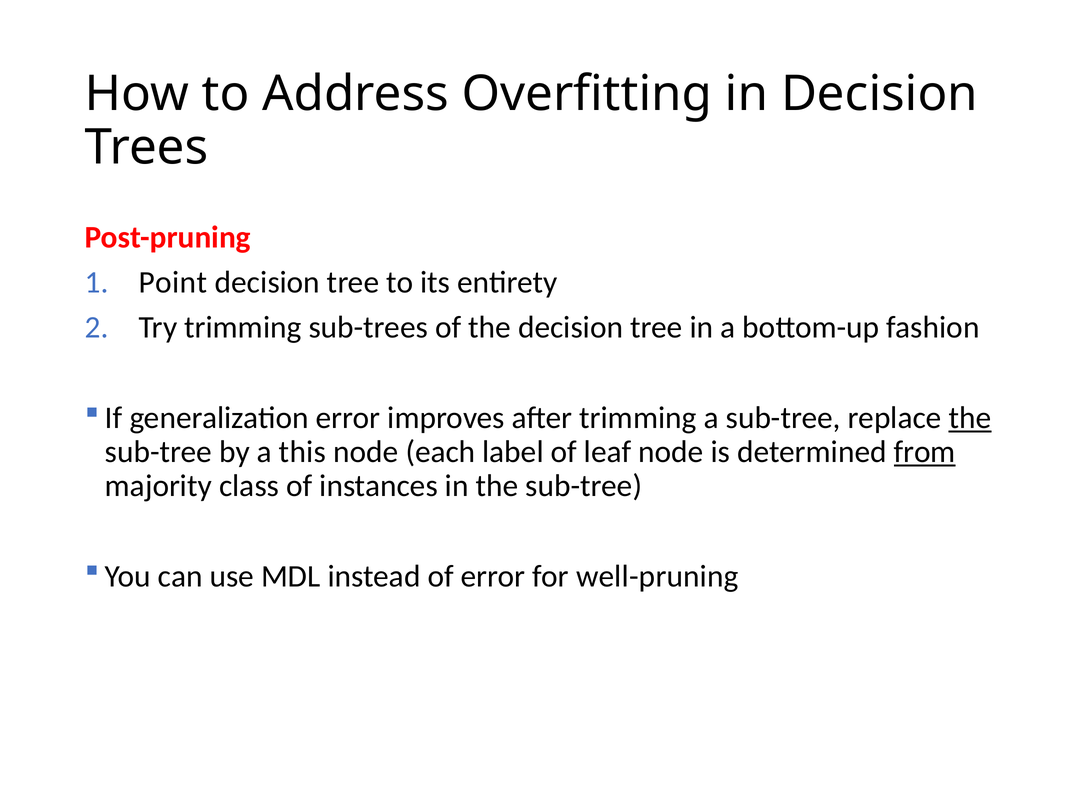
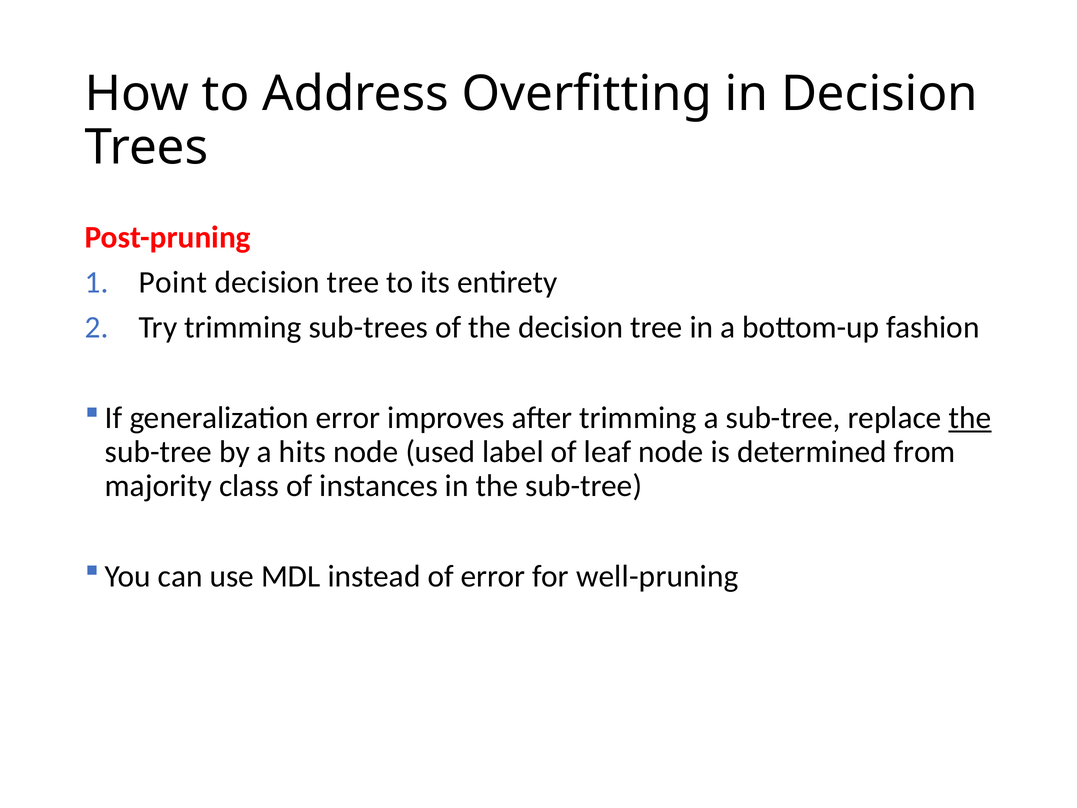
this: this -> hits
each: each -> used
from underline: present -> none
